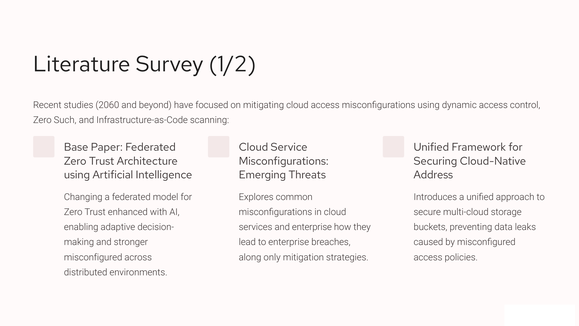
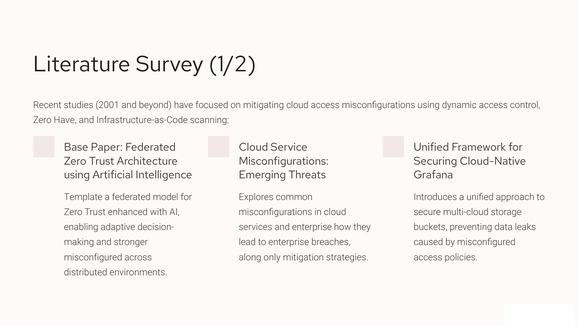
2060: 2060 -> 2001
Zero Such: Such -> Have
Address: Address -> Grafana
Changing: Changing -> Template
